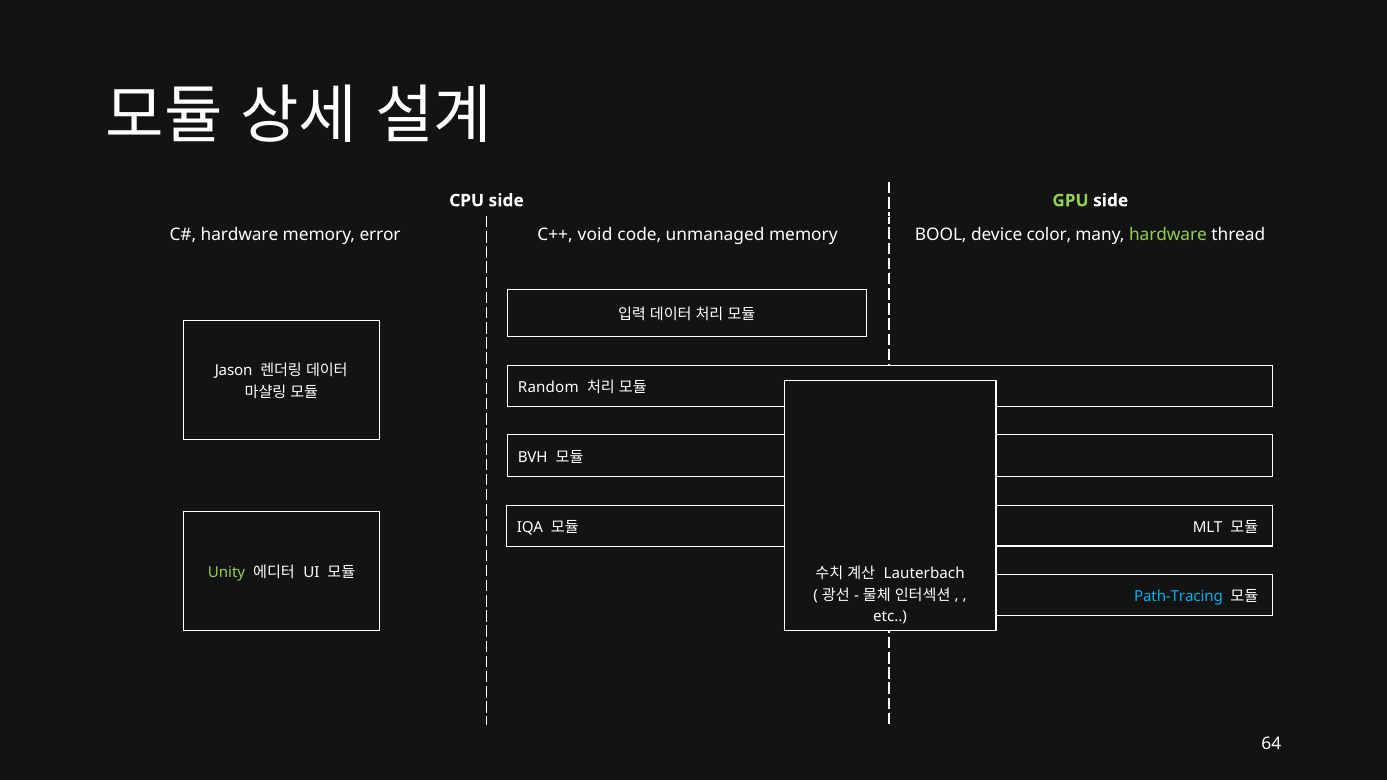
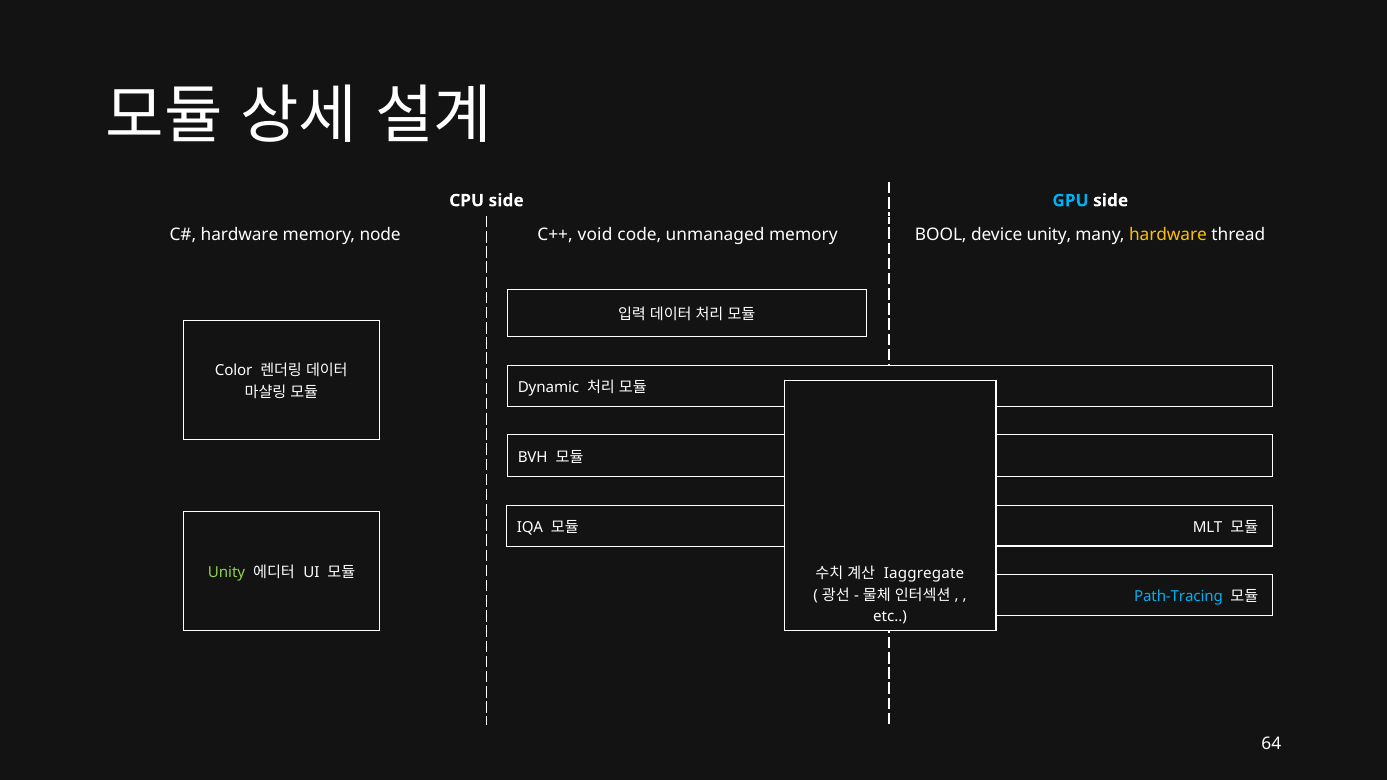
GPU colour: light green -> light blue
error: error -> node
device color: color -> unity
hardware at (1168, 235) colour: light green -> yellow
Jason: Jason -> Color
Random: Random -> Dynamic
Lauterbach: Lauterbach -> Iaggregate
